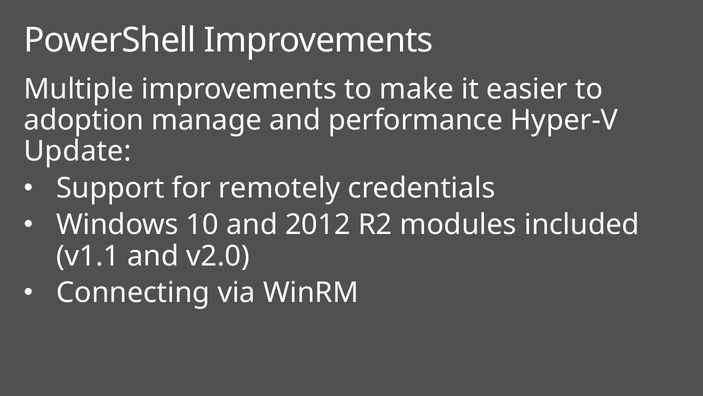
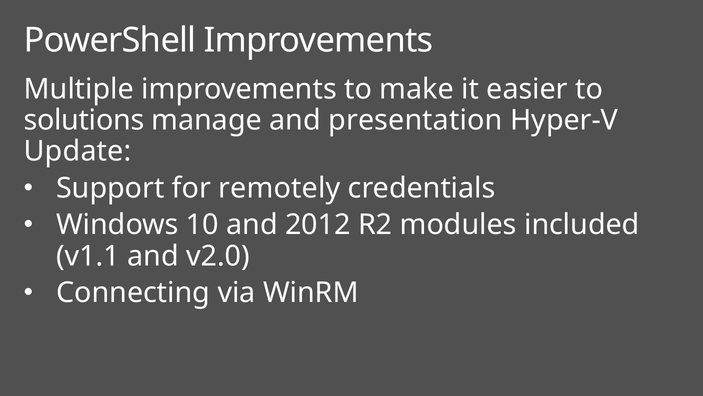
adoption: adoption -> solutions
performance: performance -> presentation
